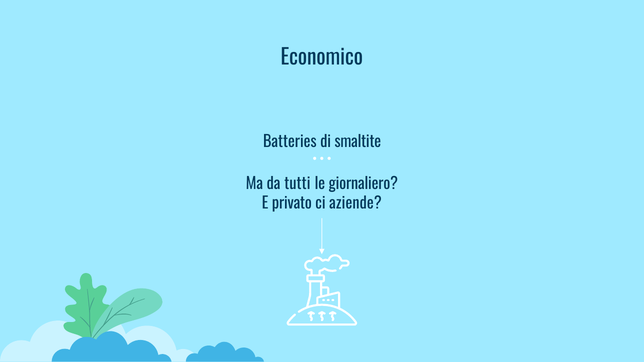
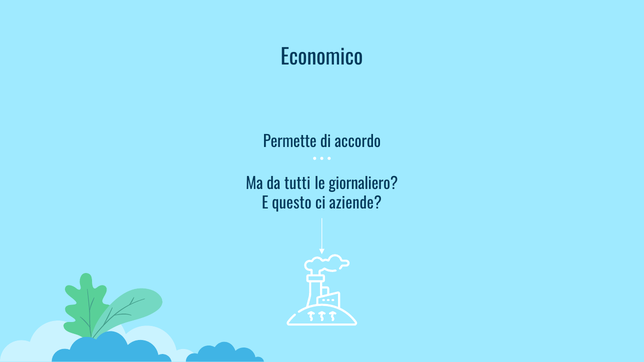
Batteries: Batteries -> Permette
smaltite: smaltite -> accordo
privato: privato -> questo
